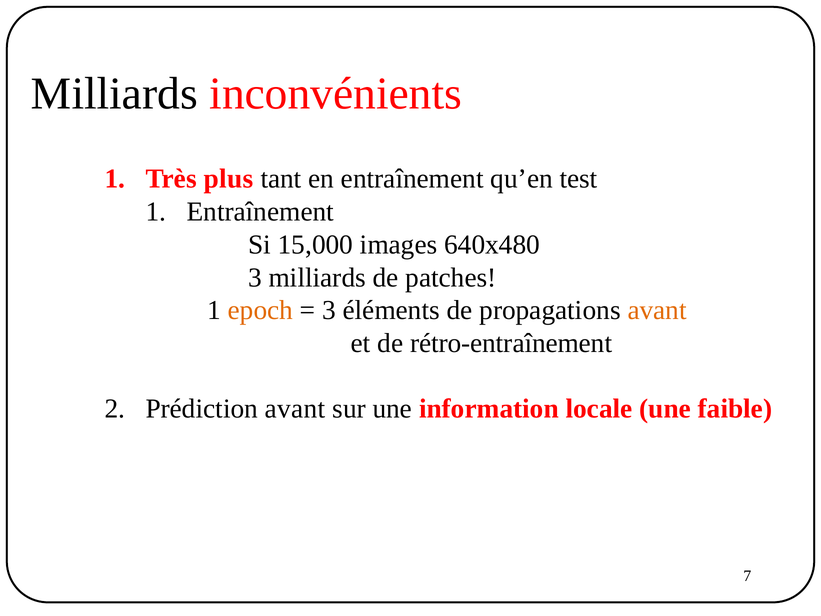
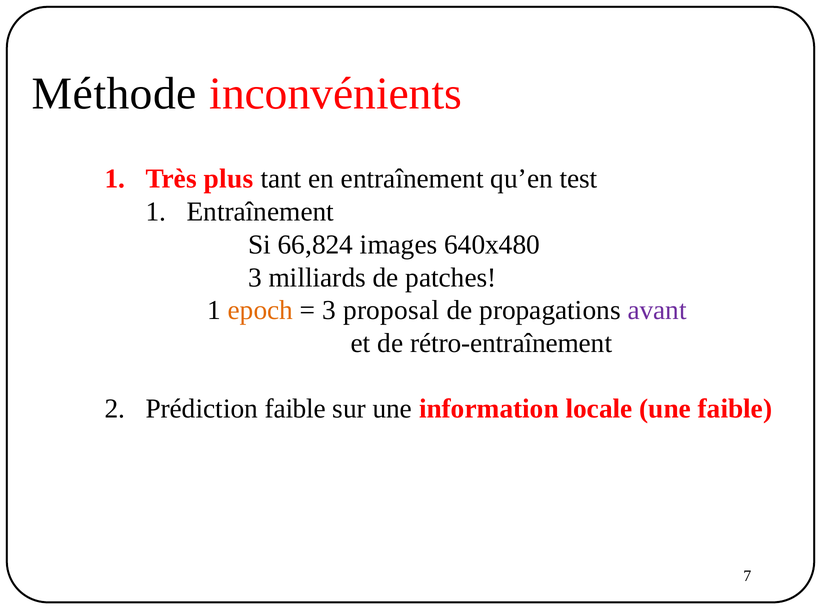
Milliards at (114, 94): Milliards -> Méthode
15,000: 15,000 -> 66,824
éléments: éléments -> proposal
avant at (657, 310) colour: orange -> purple
Prédiction avant: avant -> faible
